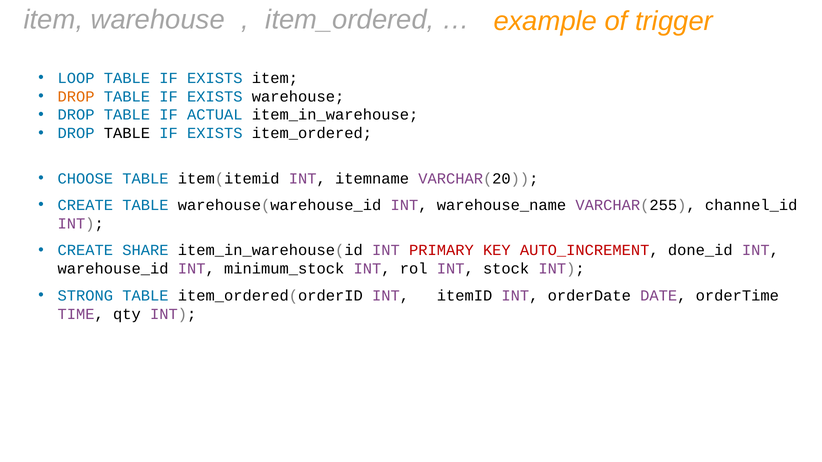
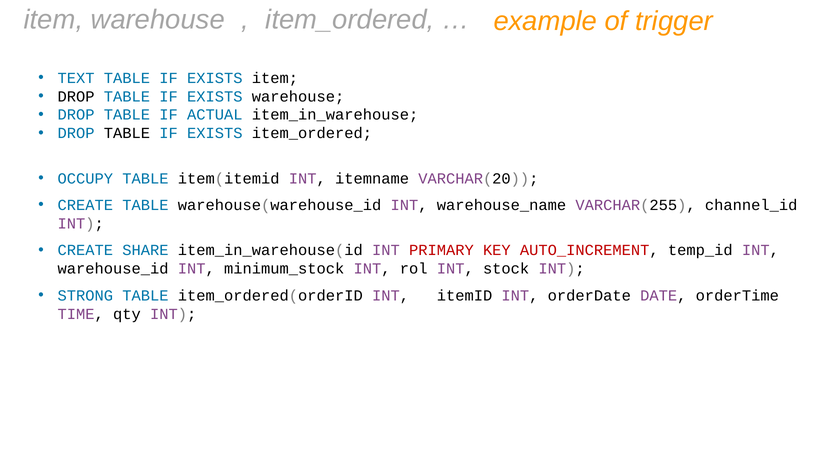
LOOP: LOOP -> TEXT
DROP at (76, 97) colour: orange -> black
CHOOSE: CHOOSE -> OCCUPY
done_id: done_id -> temp_id
